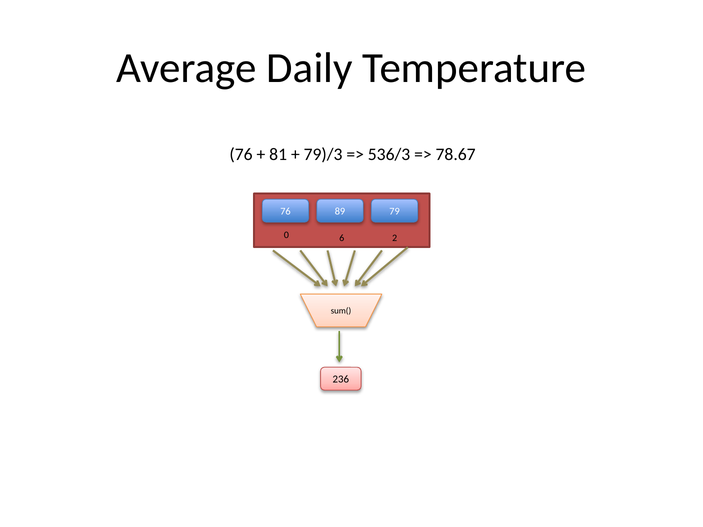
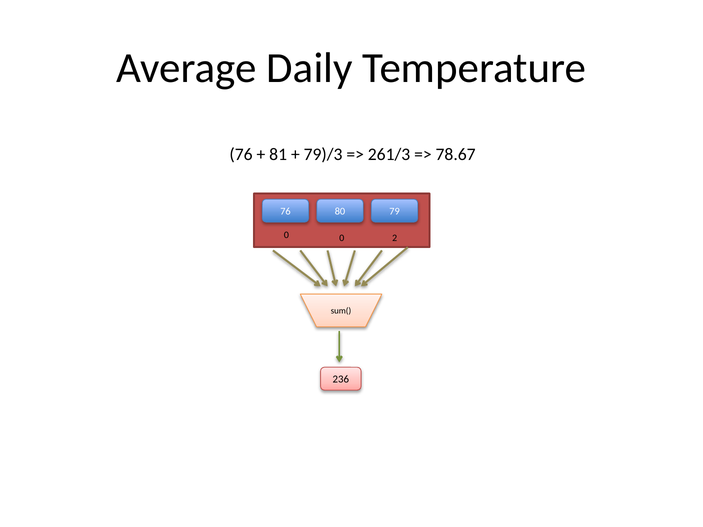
536/3: 536/3 -> 261/3
89: 89 -> 80
0 6: 6 -> 0
